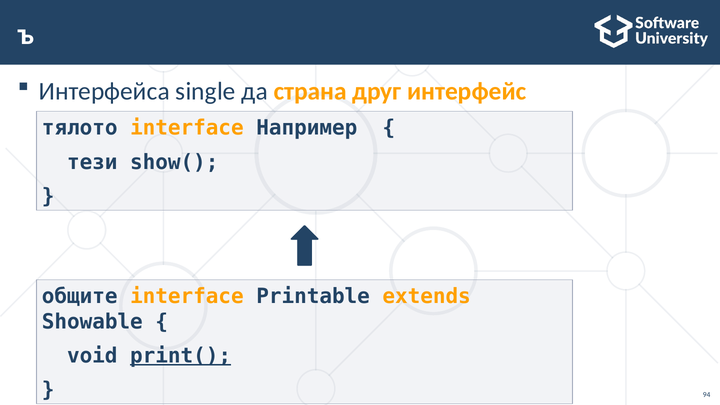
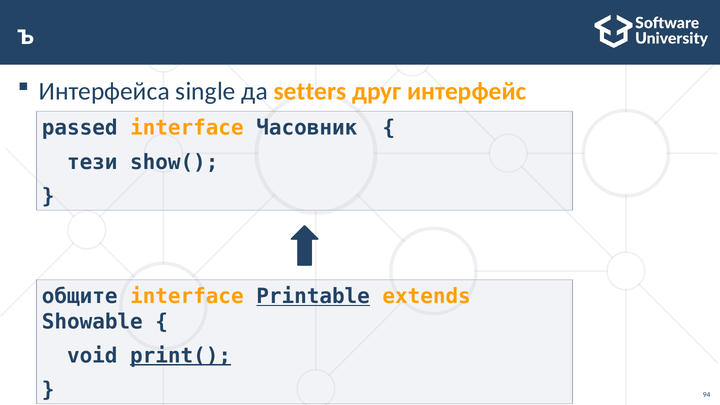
страна: страна -> setters
тялото: тялото -> passed
Например: Например -> Часовник
Printable underline: none -> present
